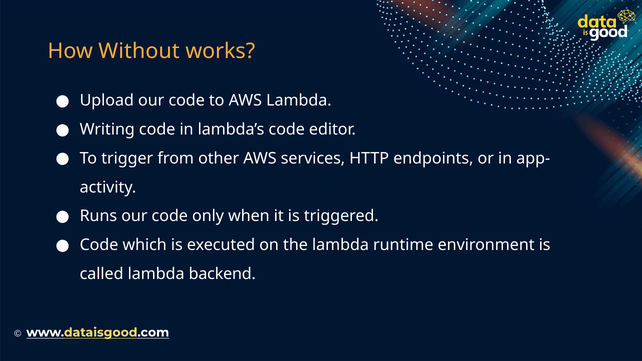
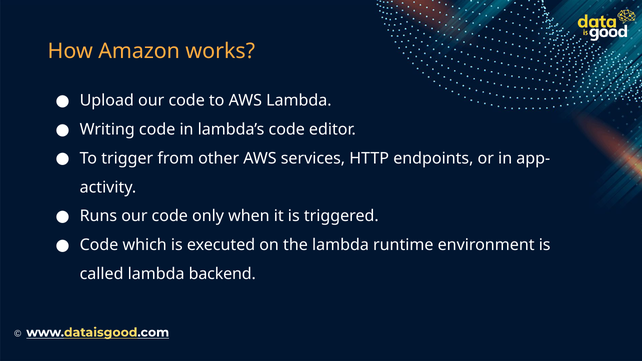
Without: Without -> Amazon
